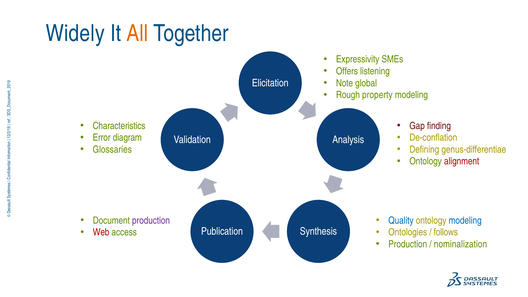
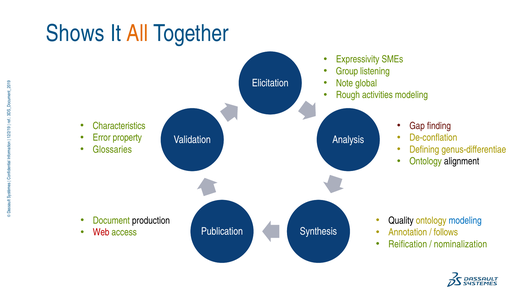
Widely: Widely -> Shows
Offers: Offers -> Group
property: property -> activities
diagram: diagram -> property
alignment colour: red -> black
production at (151, 220) colour: purple -> black
Quality colour: blue -> black
Ontologies: Ontologies -> Annotation
Production at (408, 244): Production -> Reification
